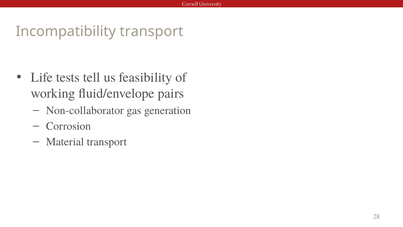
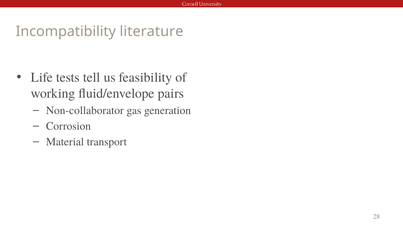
Incompatibility transport: transport -> literature
